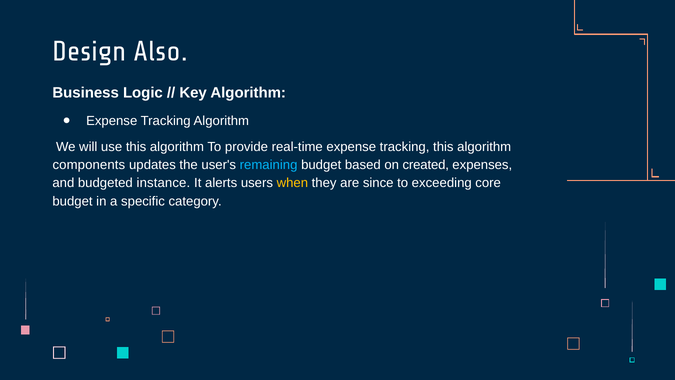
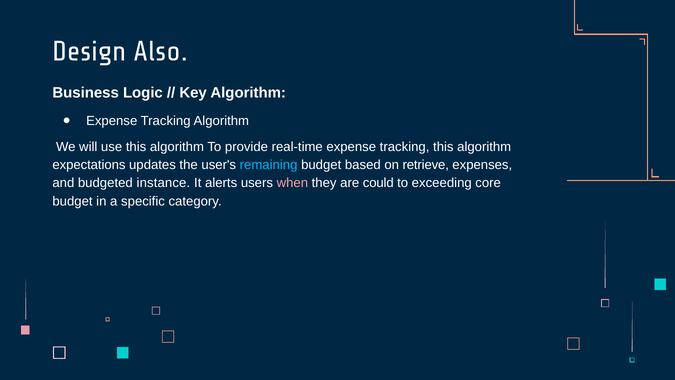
components: components -> expectations
created: created -> retrieve
when colour: yellow -> pink
since: since -> could
